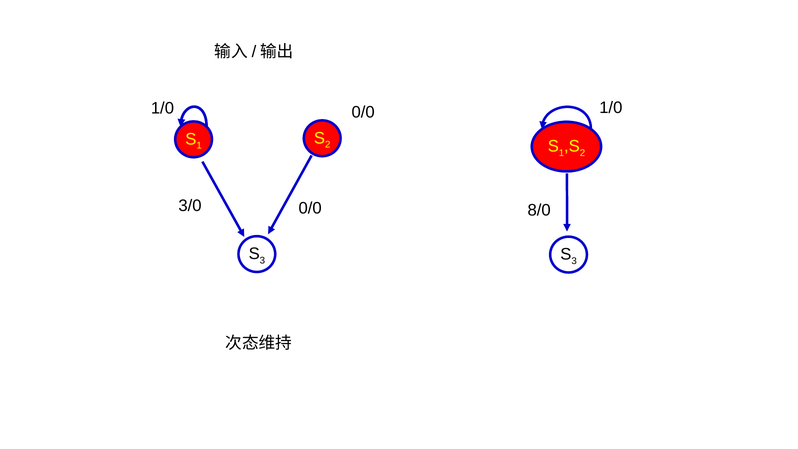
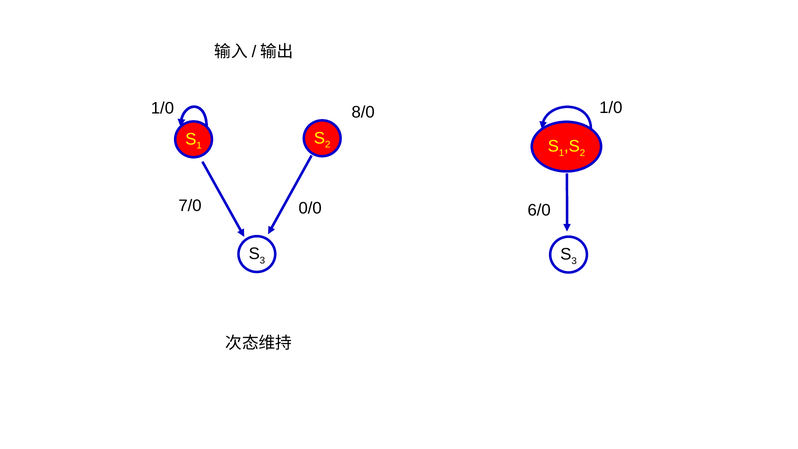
1/0 0/0: 0/0 -> 8/0
3/0: 3/0 -> 7/0
8/0: 8/0 -> 6/0
